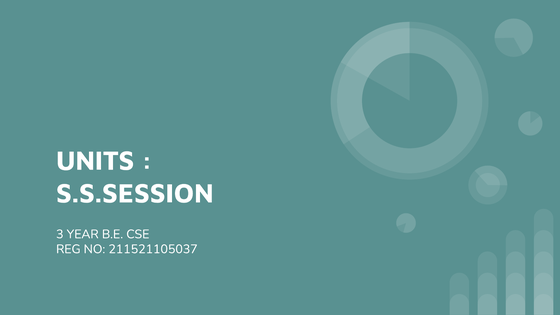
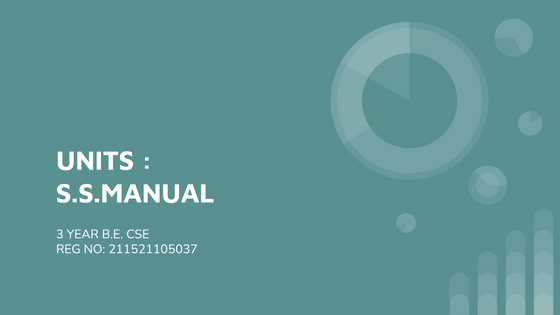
S.S.SESSION: S.S.SESSION -> S.S.MANUAL
